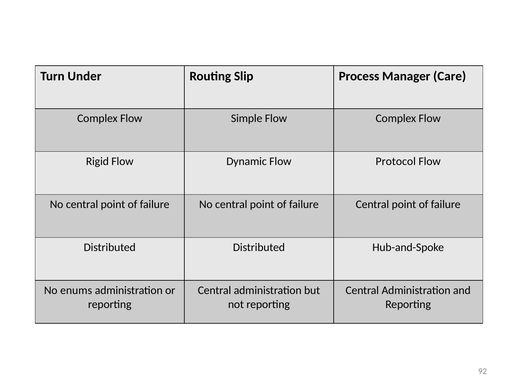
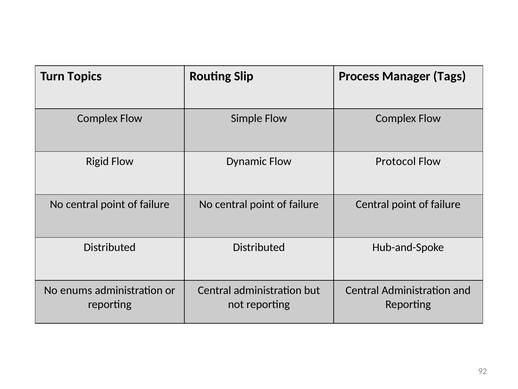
Under: Under -> Topics
Care: Care -> Tags
